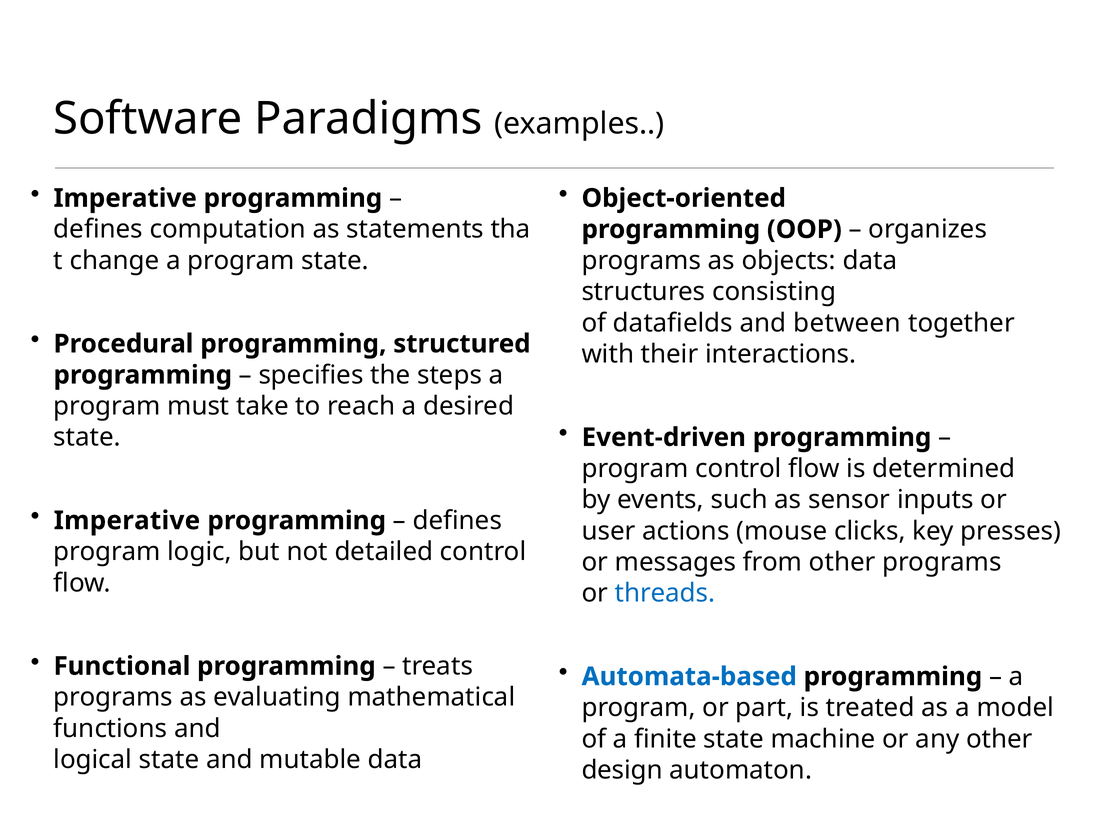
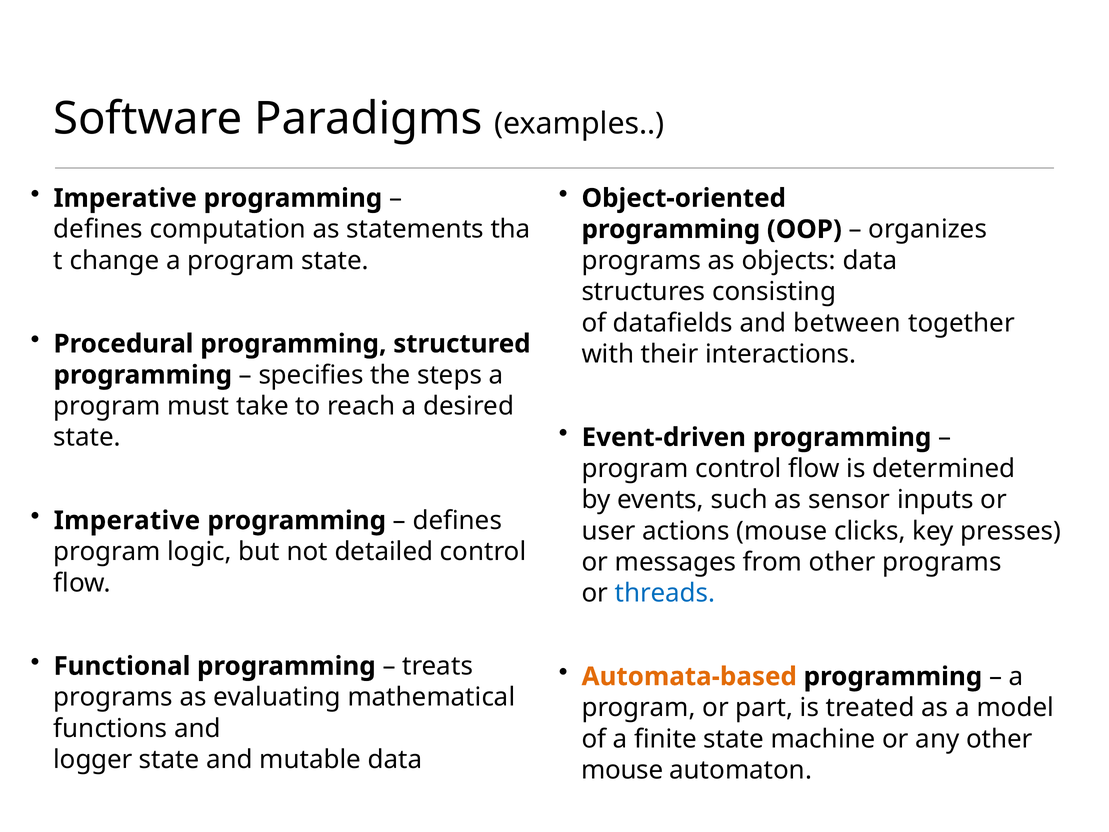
Automata-based colour: blue -> orange
logical: logical -> logger
design at (622, 770): design -> mouse
